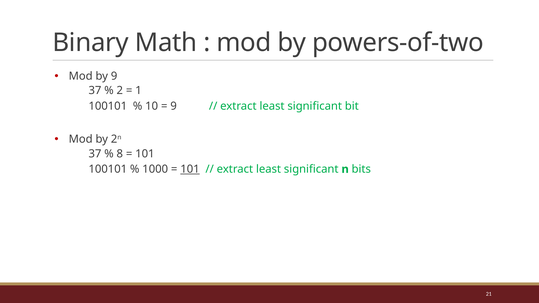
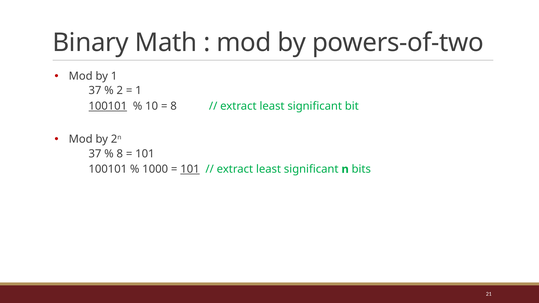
by 9: 9 -> 1
100101 at (108, 106) underline: none -> present
9 at (174, 106): 9 -> 8
